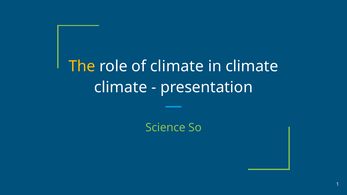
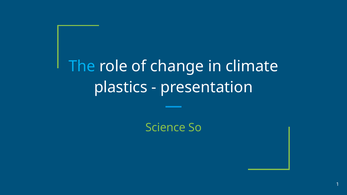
The colour: yellow -> light blue
of climate: climate -> change
climate at (121, 87): climate -> plastics
